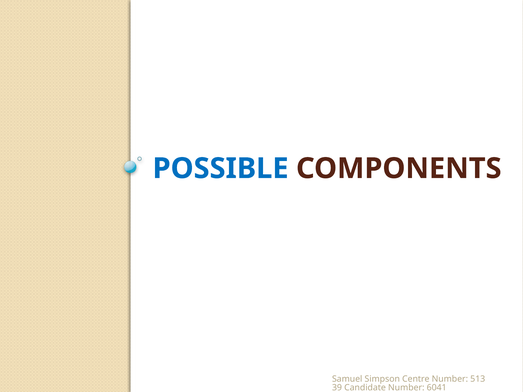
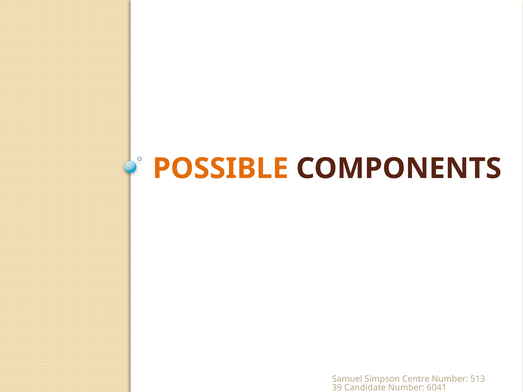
POSSIBLE colour: blue -> orange
